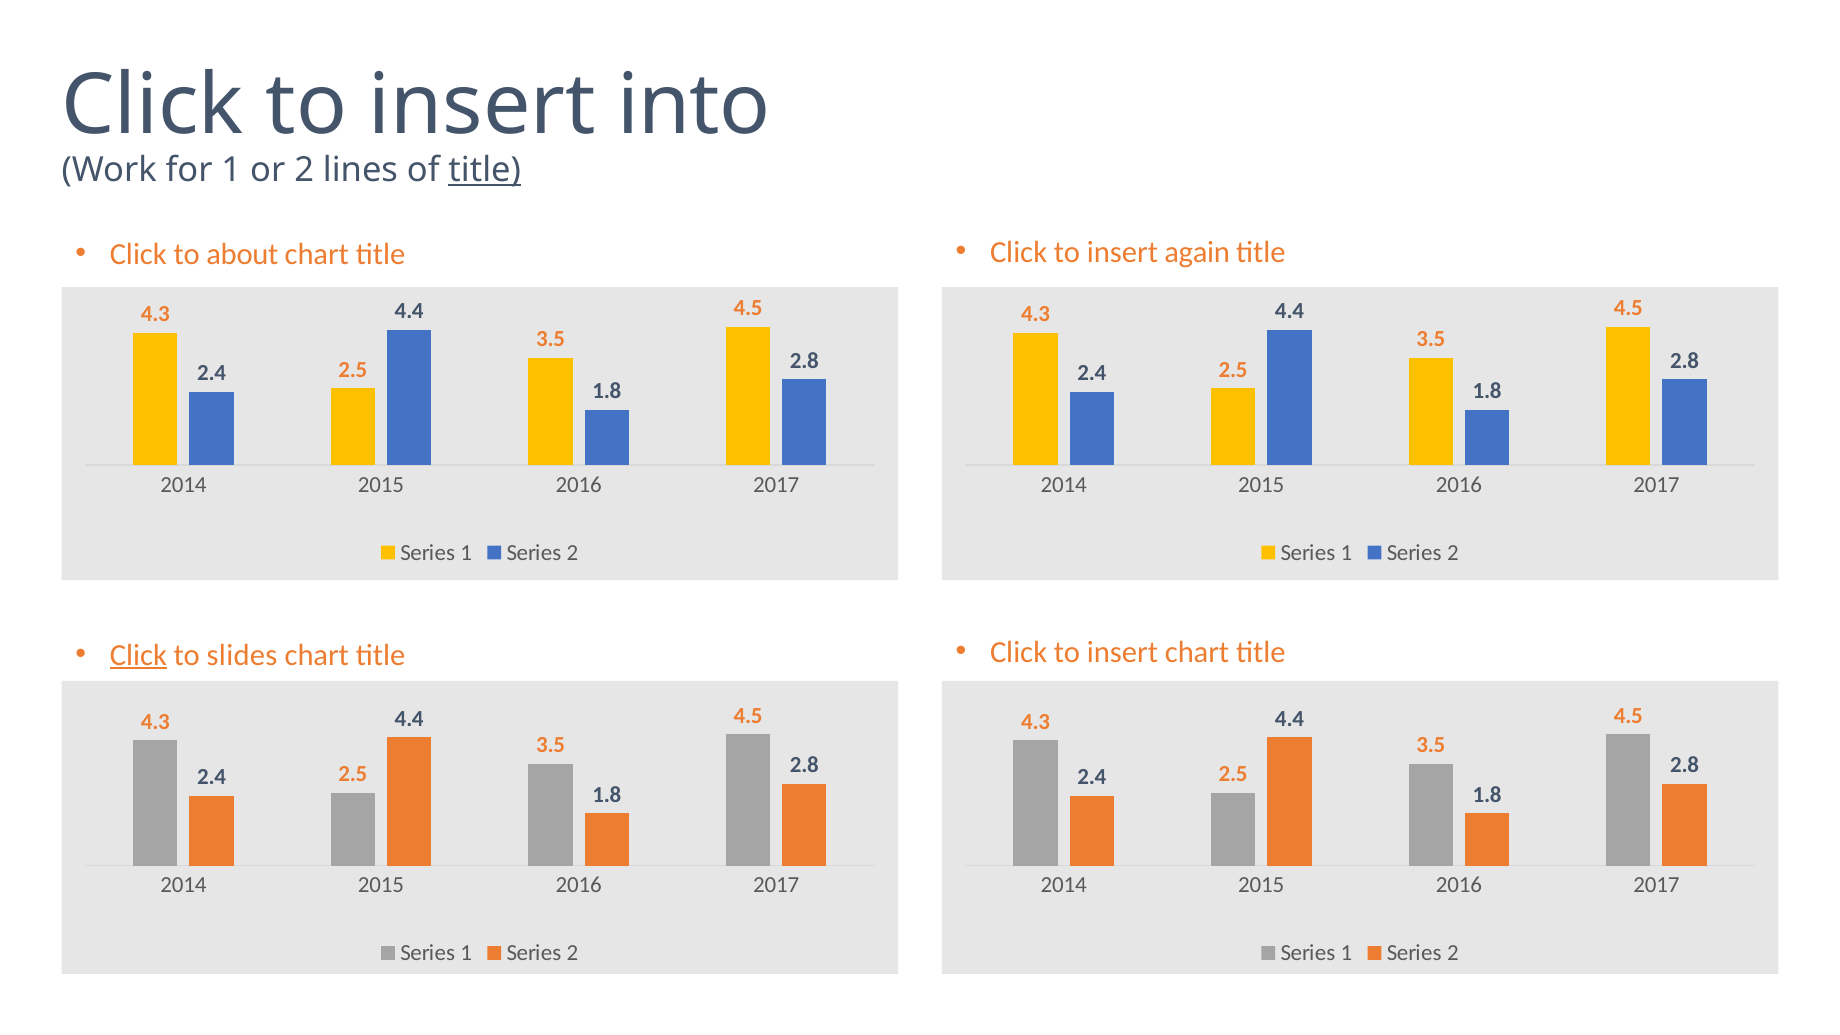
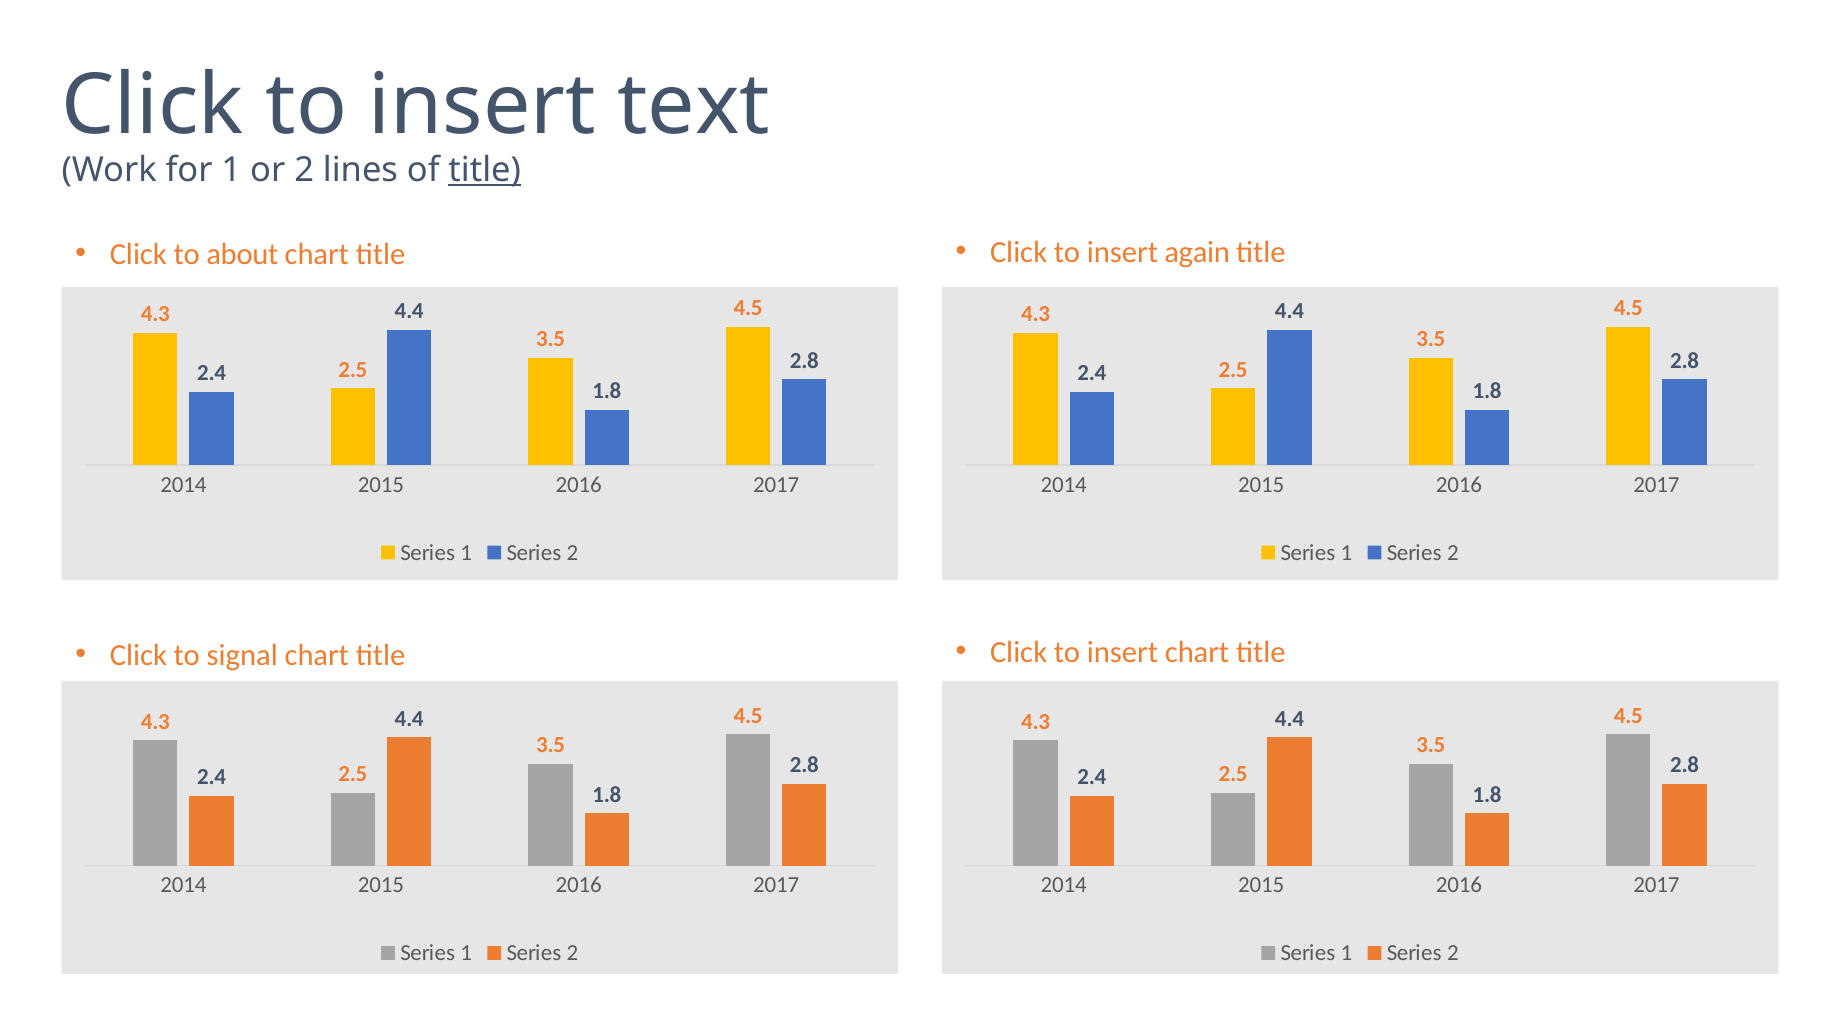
into: into -> text
Click at (138, 655) underline: present -> none
slides: slides -> signal
